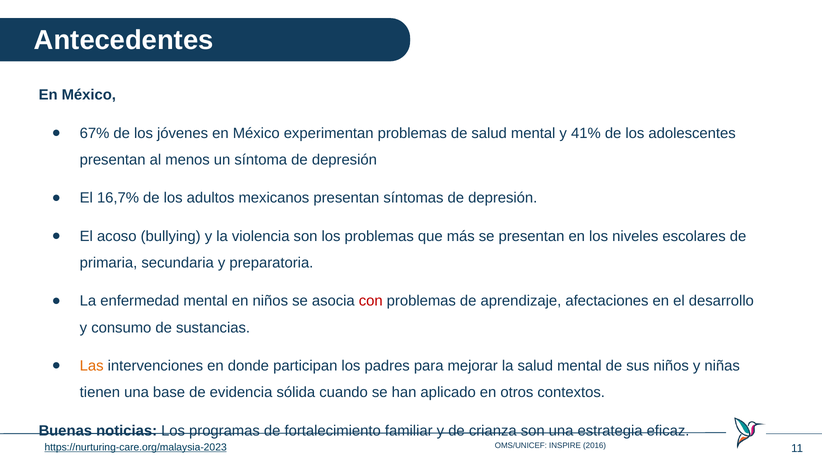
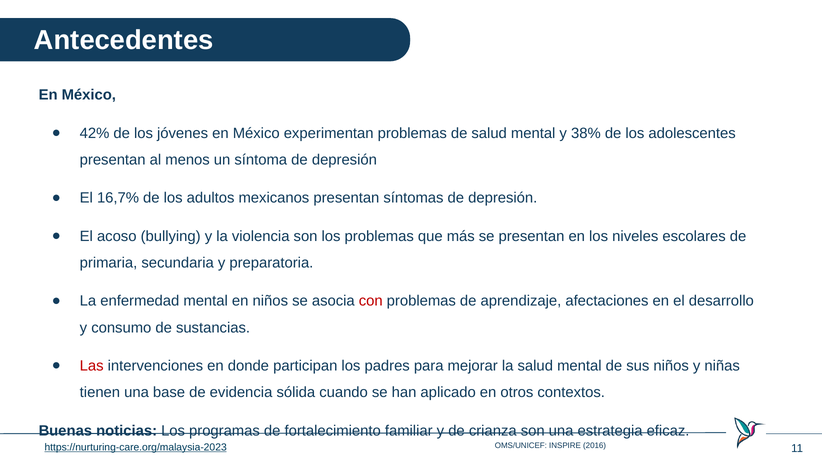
67%: 67% -> 42%
41%: 41% -> 38%
Las colour: orange -> red
